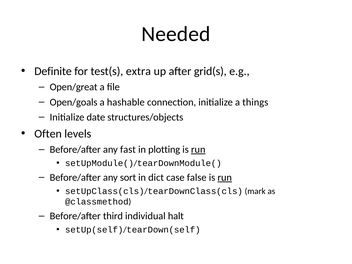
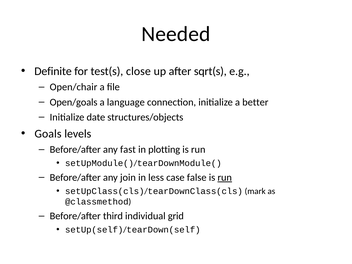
extra: extra -> close
grid(s: grid(s -> sqrt(s
Open/great: Open/great -> Open/chair
hashable: hashable -> language
things: things -> better
Often: Often -> Goals
run at (198, 149) underline: present -> none
sort: sort -> join
dict: dict -> less
halt: halt -> grid
